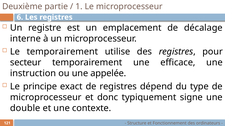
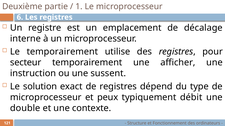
efficace: efficace -> afficher
appelée: appelée -> sussent
principe: principe -> solution
donc: donc -> peux
signe: signe -> débit
